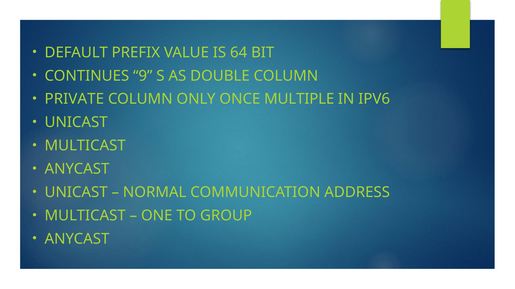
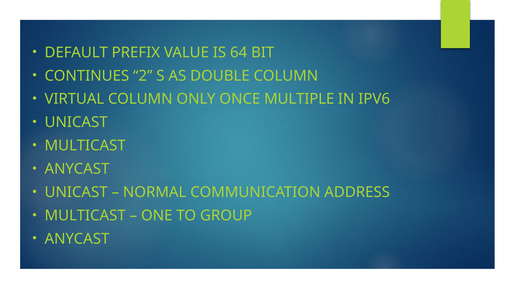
9: 9 -> 2
PRIVATE: PRIVATE -> VIRTUAL
